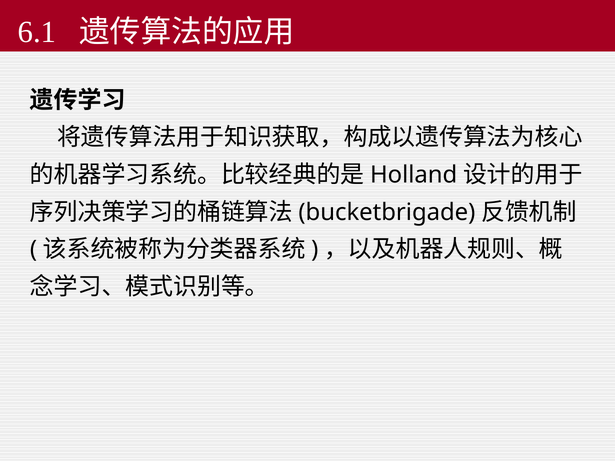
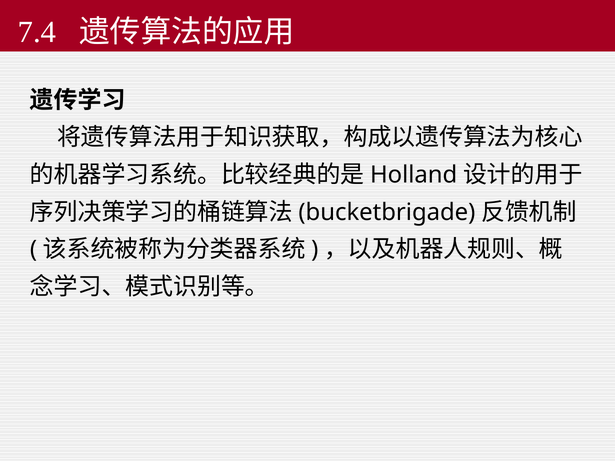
6.1: 6.1 -> 7.4
